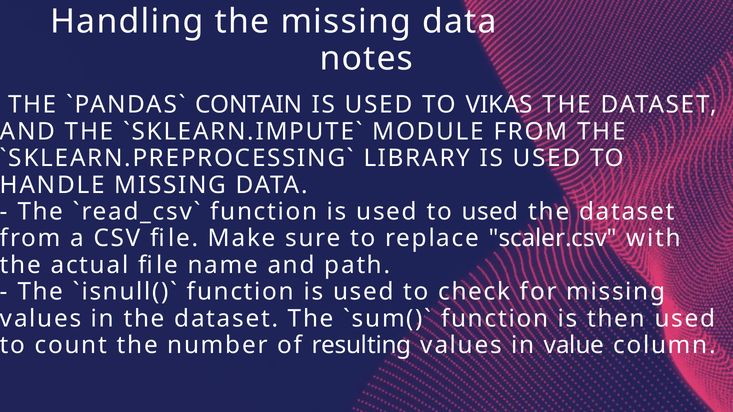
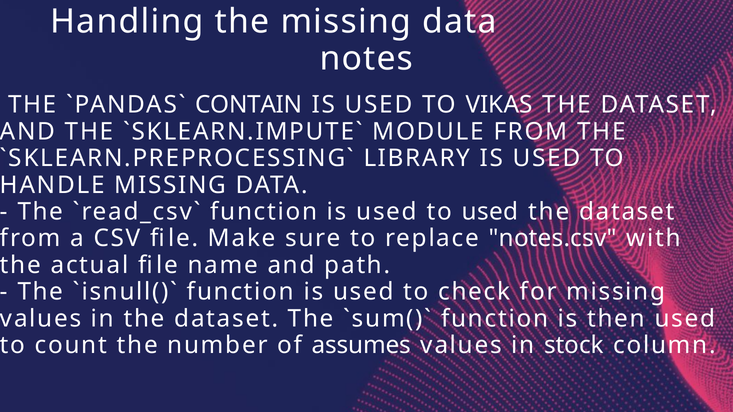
scaler.csv: scaler.csv -> notes.csv
resulting: resulting -> assumes
value: value -> stock
